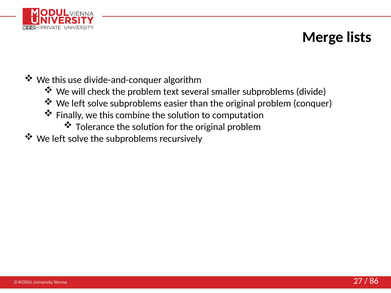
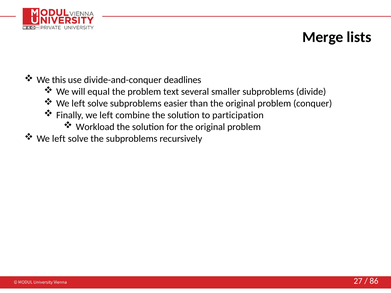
algorithm: algorithm -> deadlines
check: check -> equal
Finally we this: this -> left
computation: computation -> participation
Tolerance: Tolerance -> Workload
